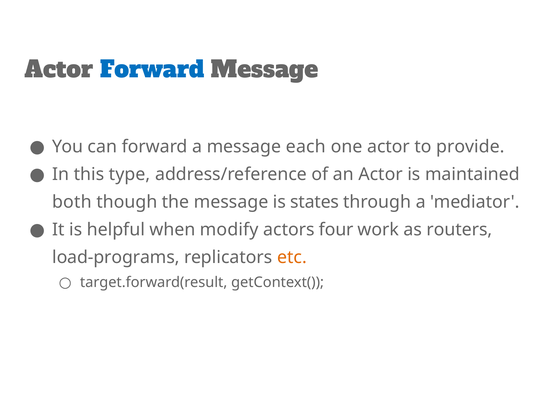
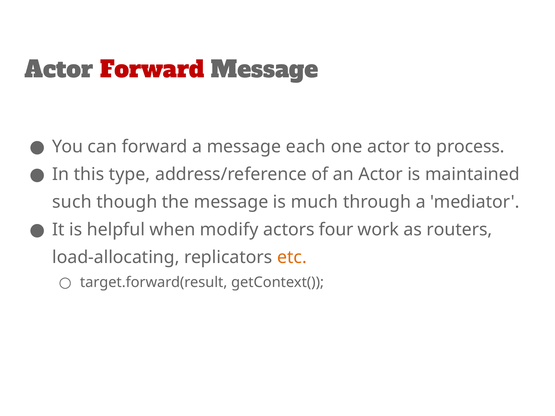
Forward at (152, 70) colour: blue -> red
provide: provide -> process
both: both -> such
states: states -> much
load-programs: load-programs -> load-allocating
